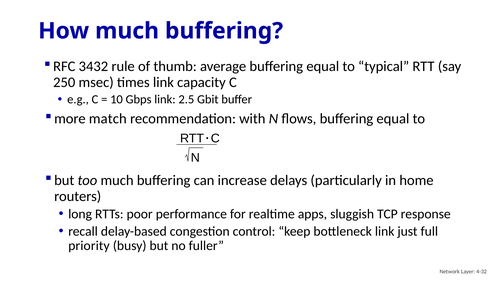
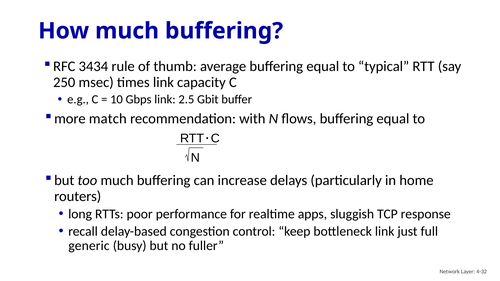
3432: 3432 -> 3434
priority: priority -> generic
